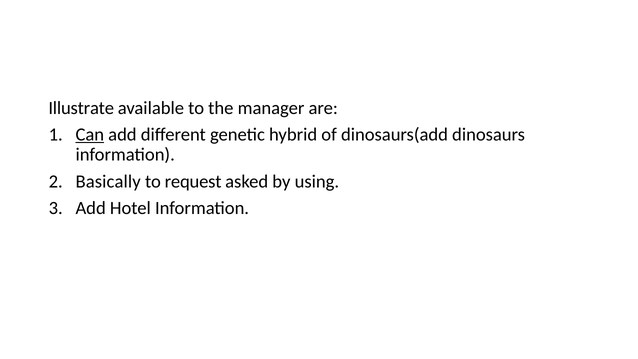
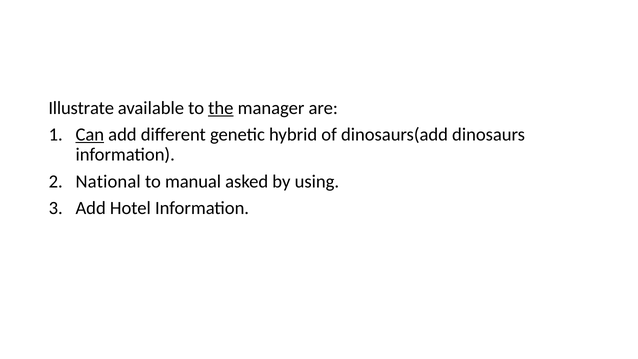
the underline: none -> present
Basically: Basically -> National
request: request -> manual
